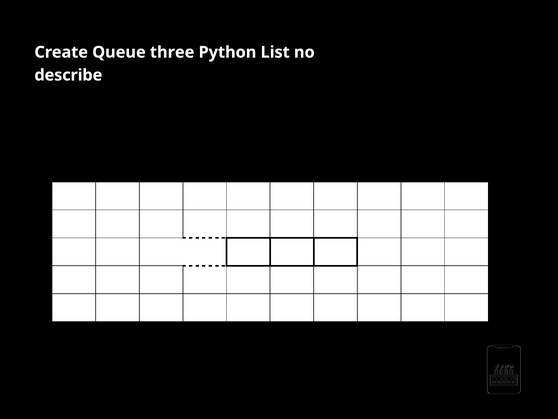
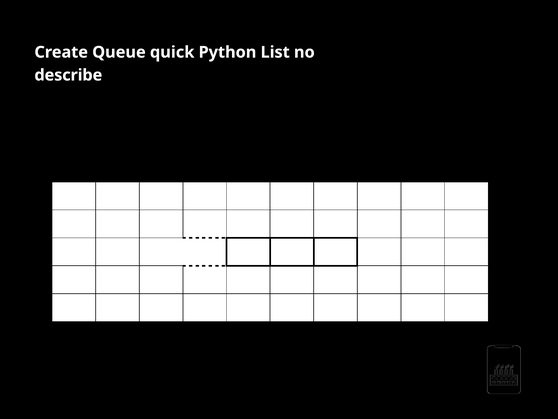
three: three -> quick
